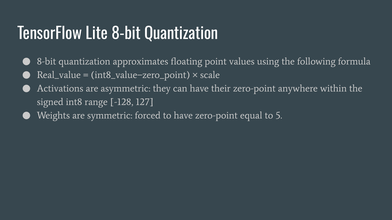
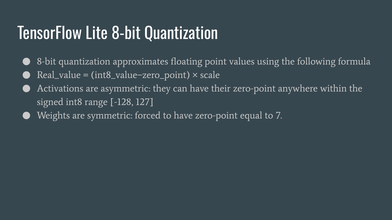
5: 5 -> 7
